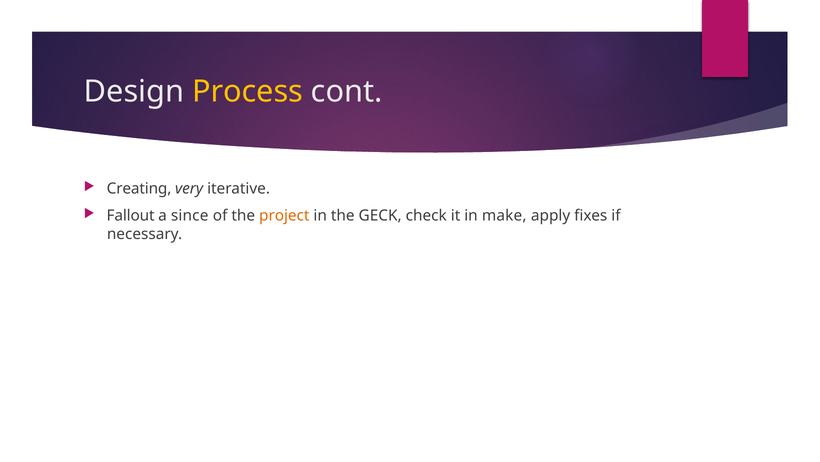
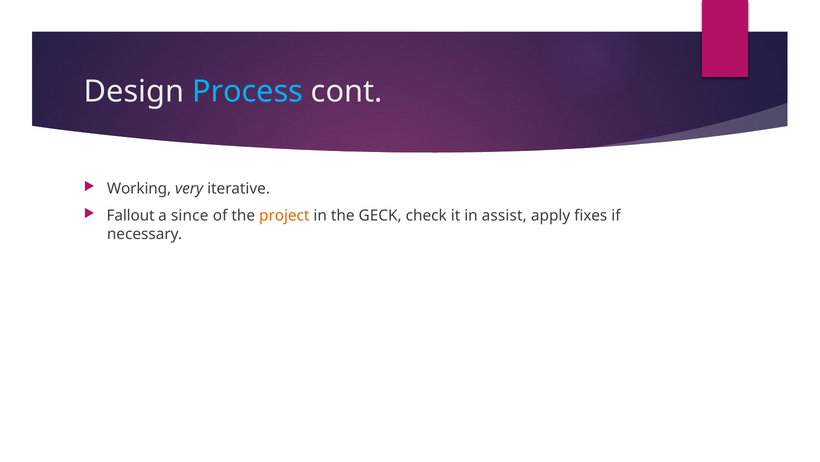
Process colour: yellow -> light blue
Creating: Creating -> Working
make: make -> assist
